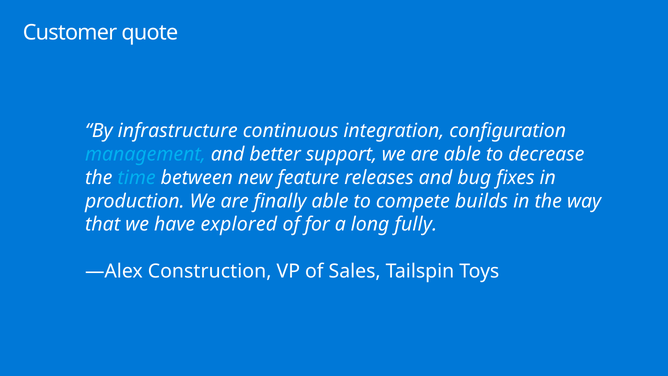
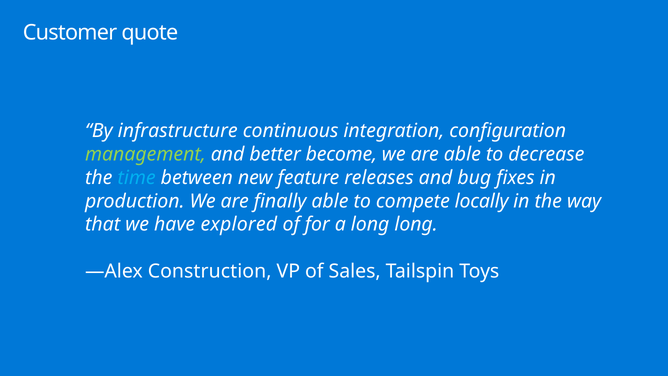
management colour: light blue -> light green
support: support -> become
builds: builds -> locally
long fully: fully -> long
